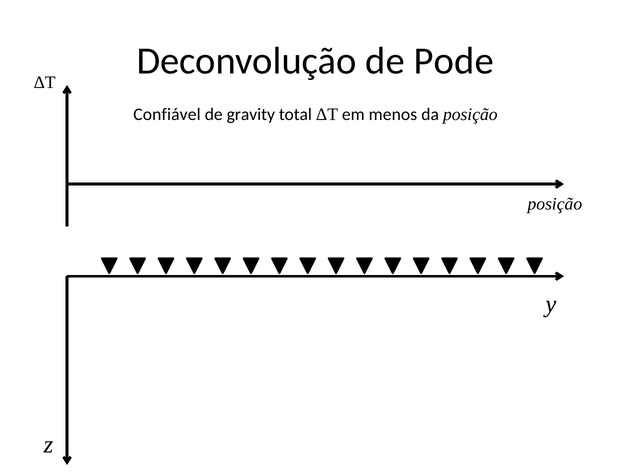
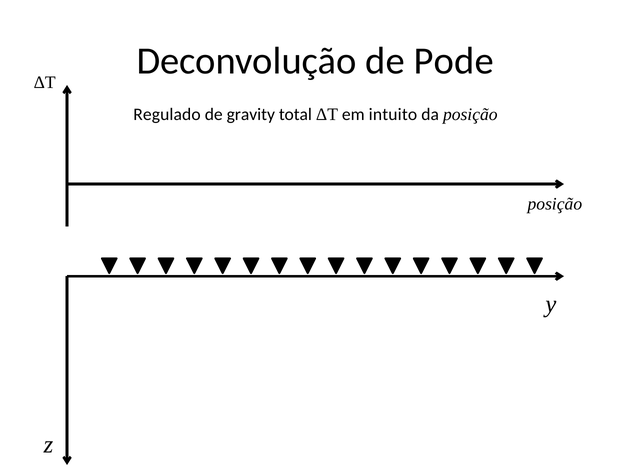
Confiável: Confiável -> Regulado
menos: menos -> intuito
